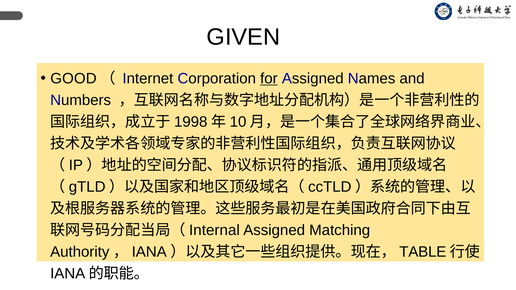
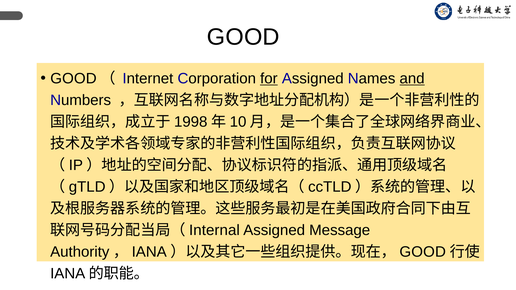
GIVEN at (243, 37): GIVEN -> GOOD
and underline: none -> present
Matching: Matching -> Message
TABLE at (423, 252): TABLE -> GOOD
